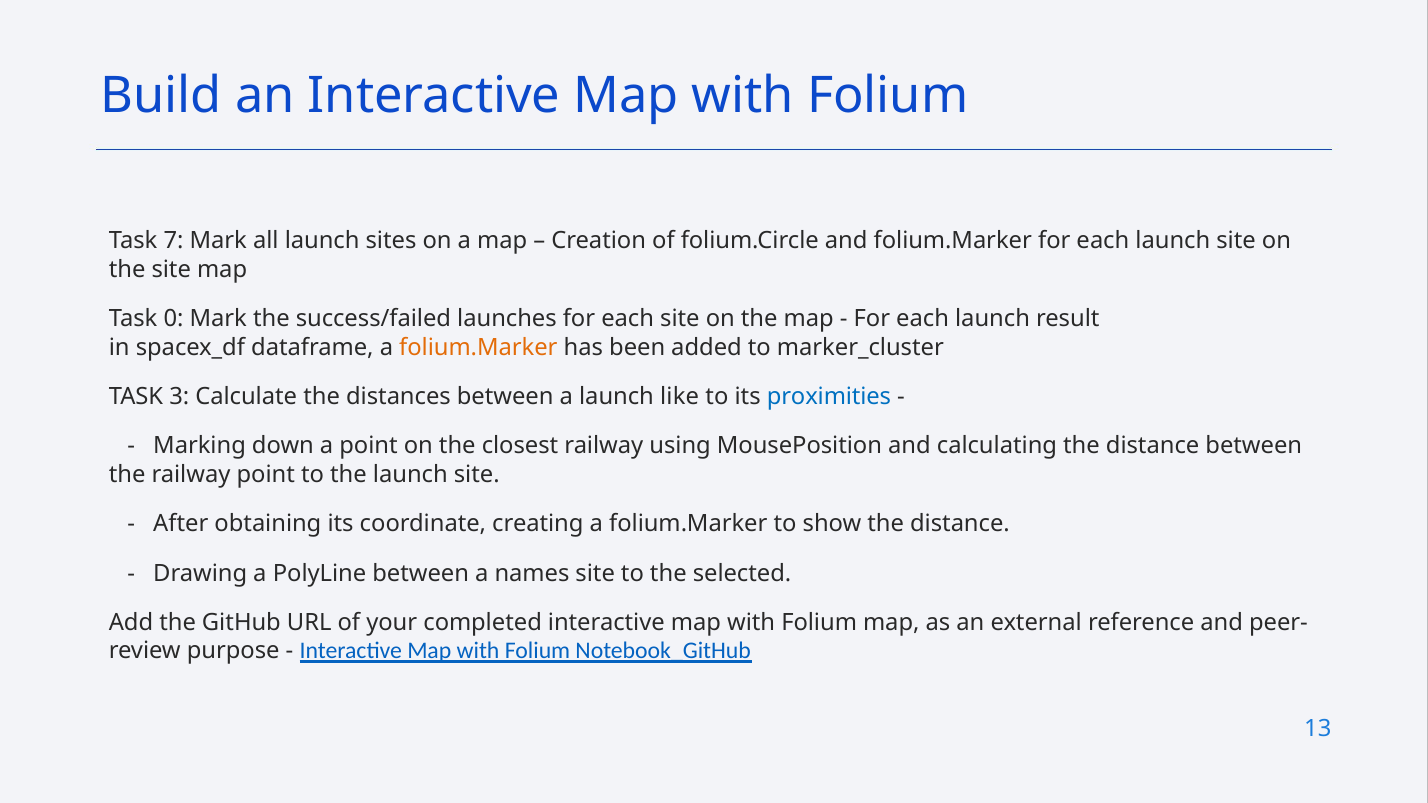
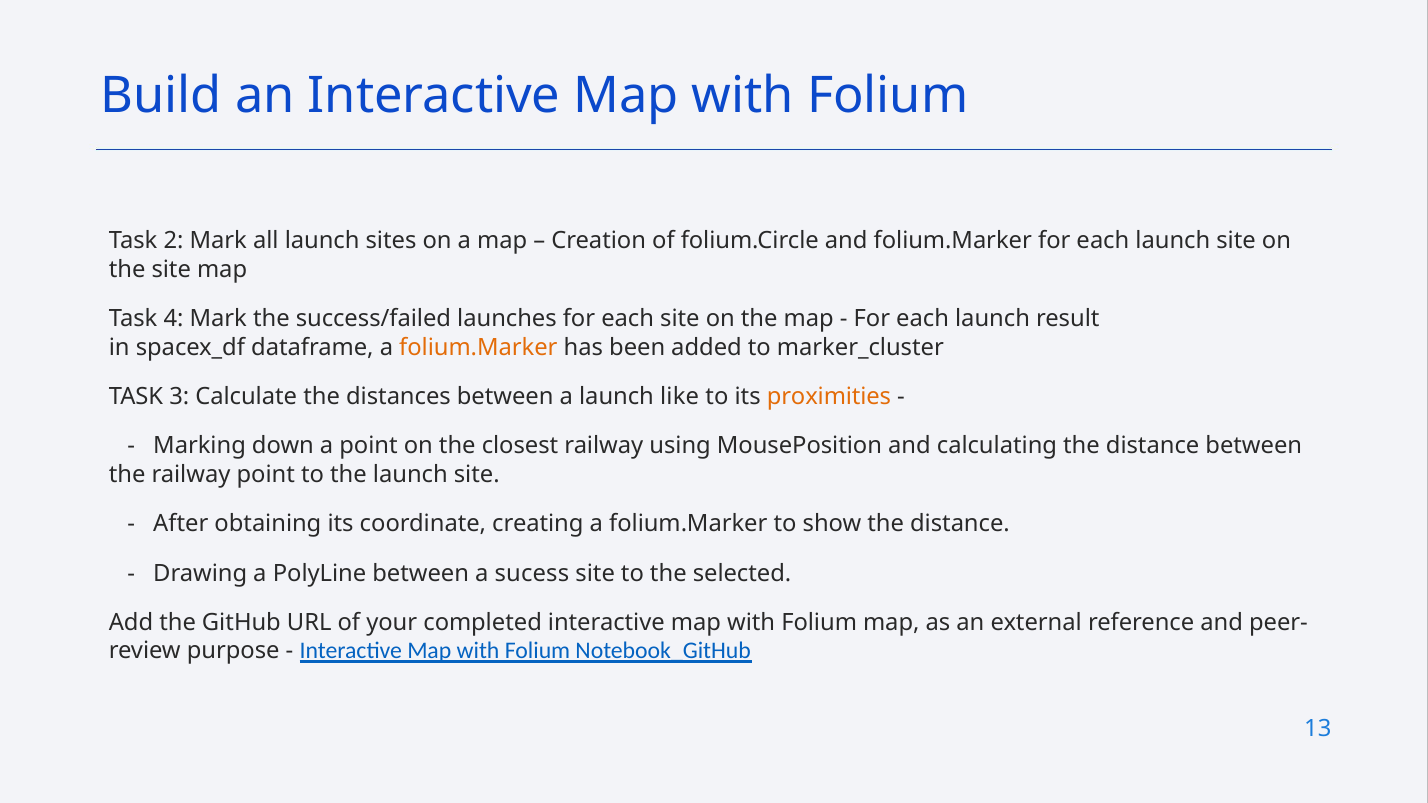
7: 7 -> 2
0: 0 -> 4
proximities colour: blue -> orange
names: names -> sucess
